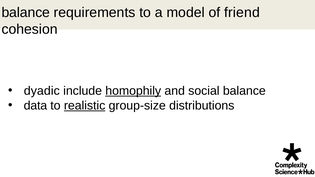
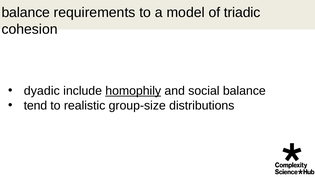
friend: friend -> triadic
data: data -> tend
realistic underline: present -> none
